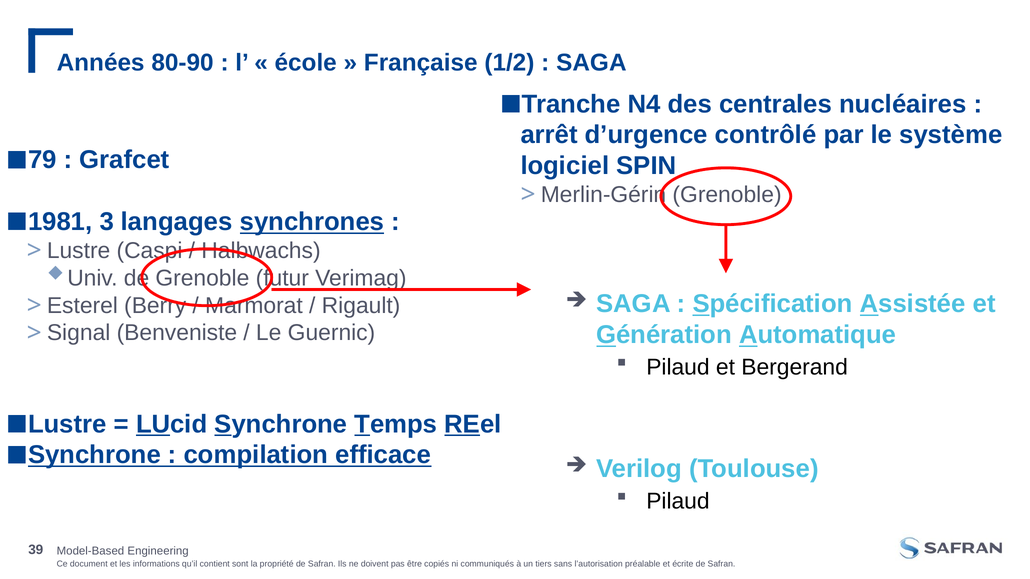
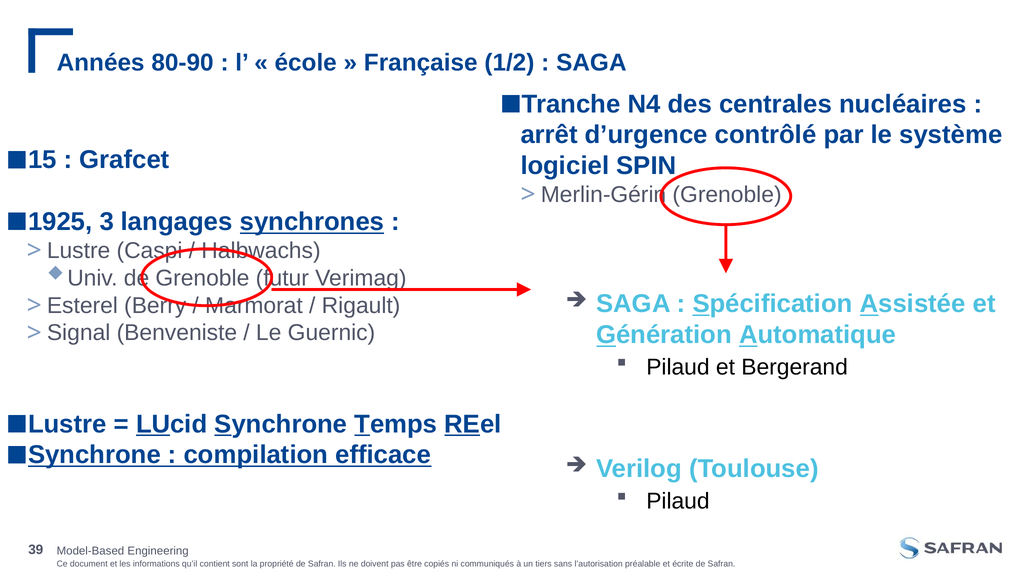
79: 79 -> 15
1981: 1981 -> 1925
